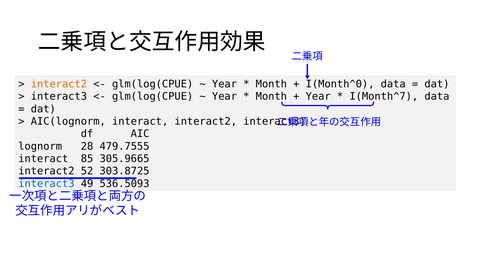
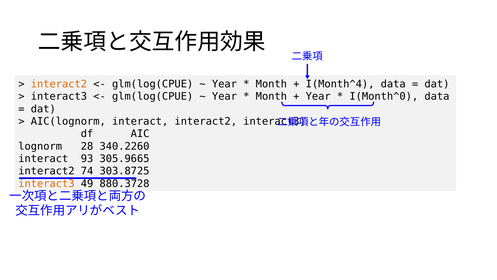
I(Month^0: I(Month^0 -> I(Month^4
I(Month^7: I(Month^7 -> I(Month^0
479.7555: 479.7555 -> 340.2260
85: 85 -> 93
52: 52 -> 74
interact3 at (46, 183) colour: blue -> orange
536.5093: 536.5093 -> 880.3728
